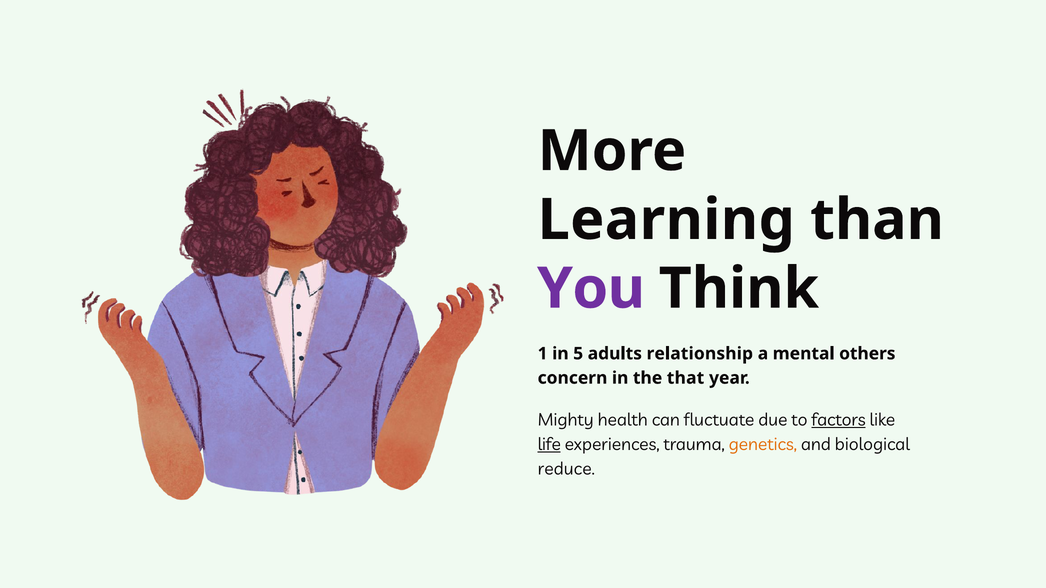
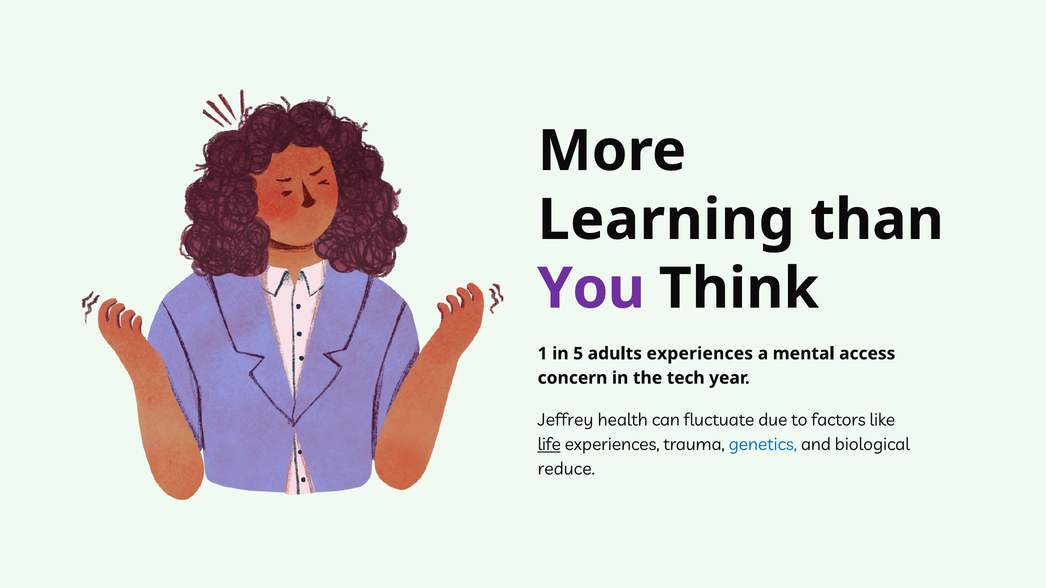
adults relationship: relationship -> experiences
others: others -> access
that: that -> tech
Mighty: Mighty -> Jeffrey
factors underline: present -> none
genetics colour: orange -> blue
